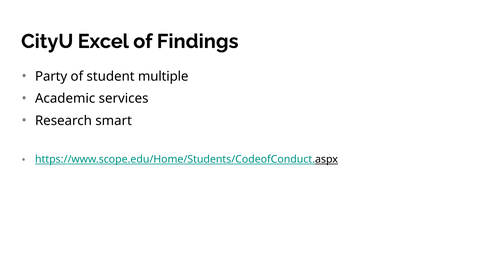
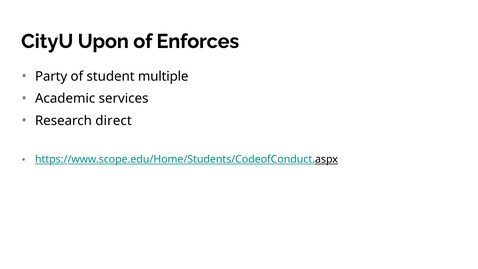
Excel: Excel -> Upon
Findings: Findings -> Enforces
smart: smart -> direct
